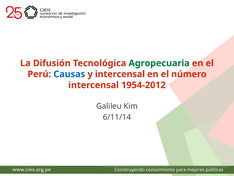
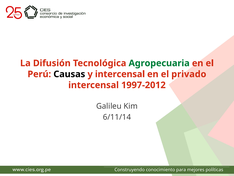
Causas colour: blue -> black
número: número -> privado
1954-2012: 1954-2012 -> 1997-2012
